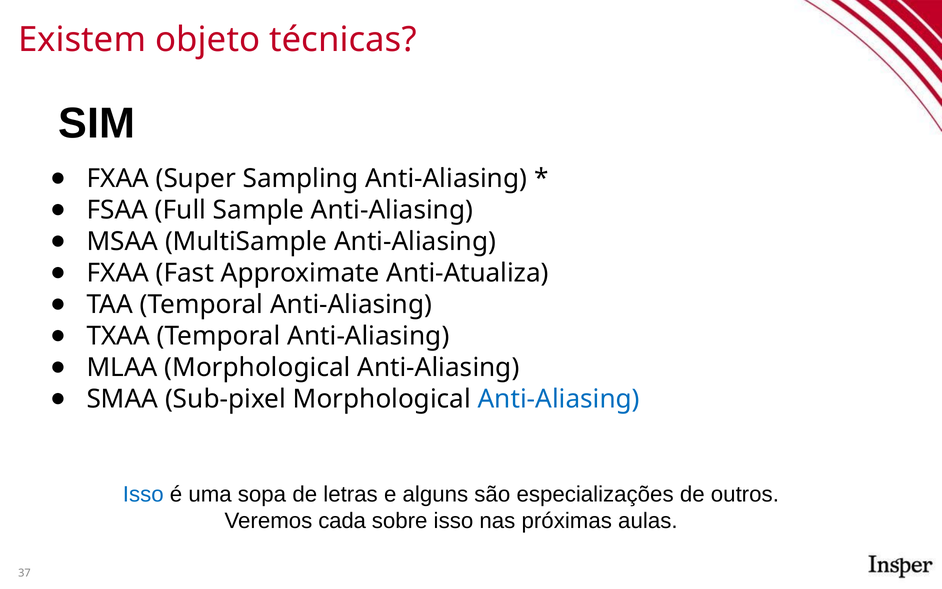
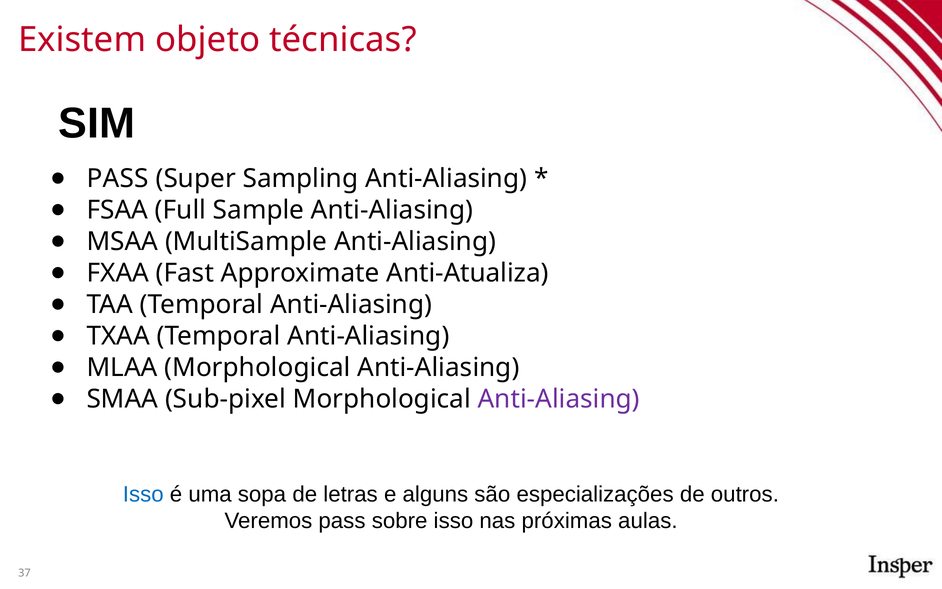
FXAA at (118, 179): FXAA -> PASS
Anti-Aliasing at (559, 399) colour: blue -> purple
Veremos cada: cada -> pass
